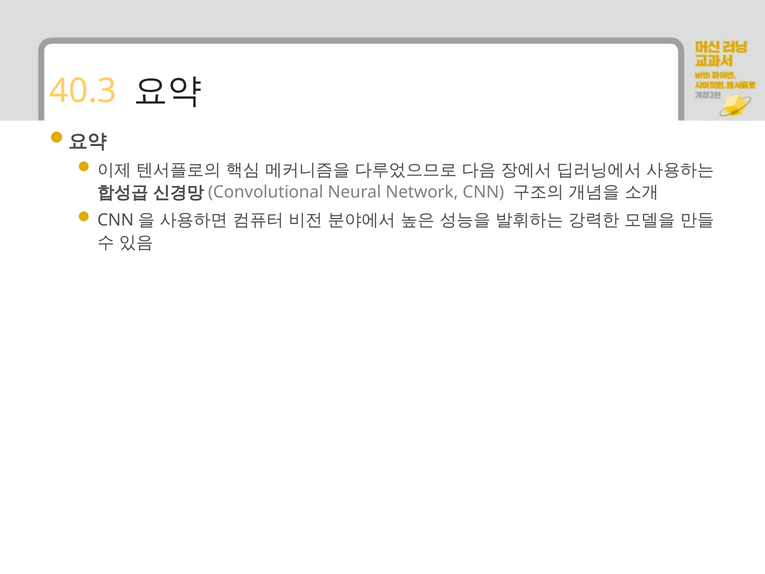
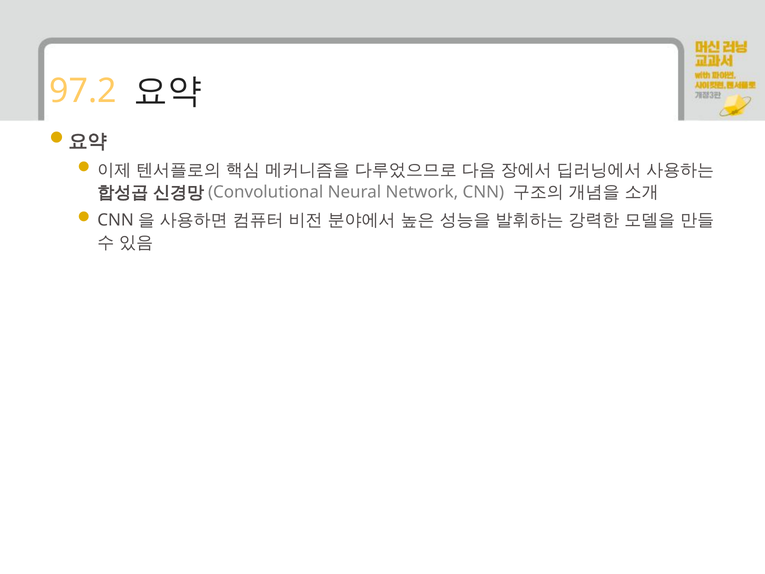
40.3: 40.3 -> 97.2
